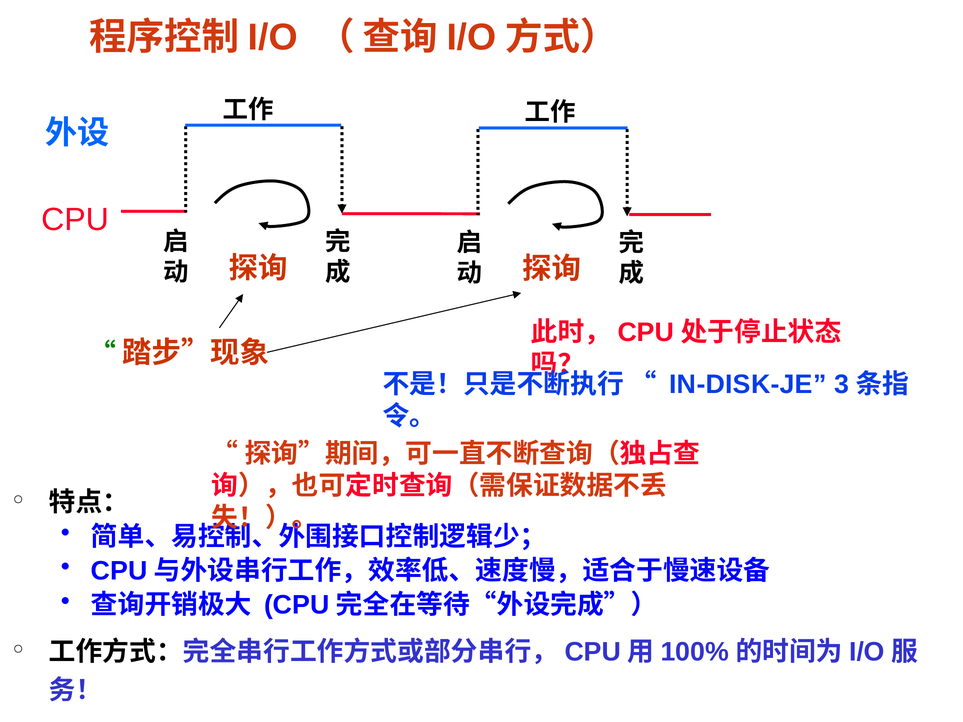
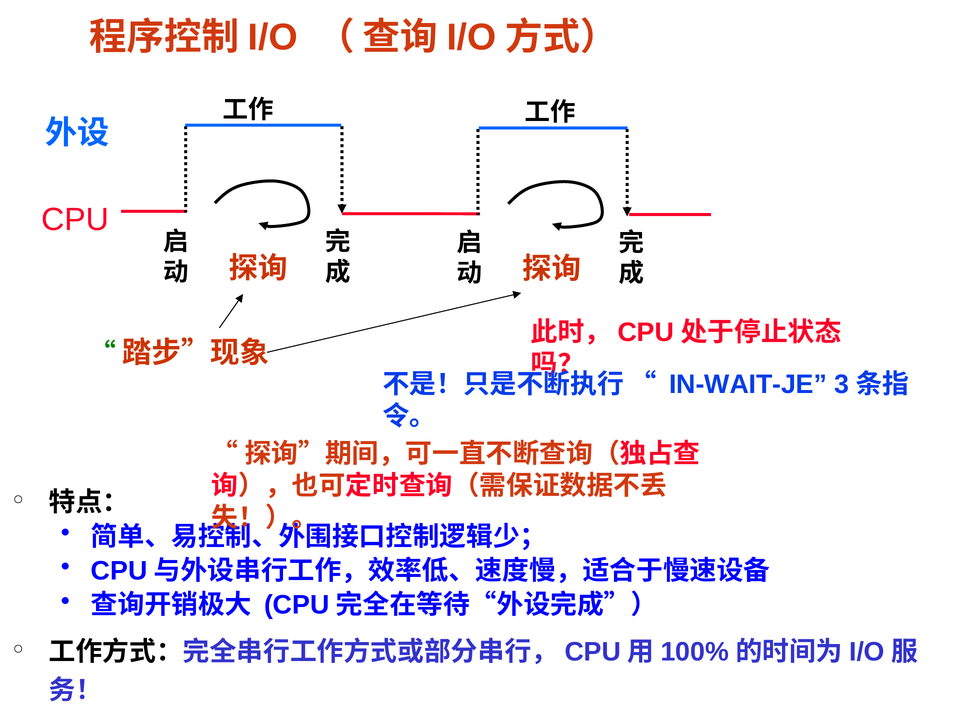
IN-DISK-JE: IN-DISK-JE -> IN-WAIT-JE
